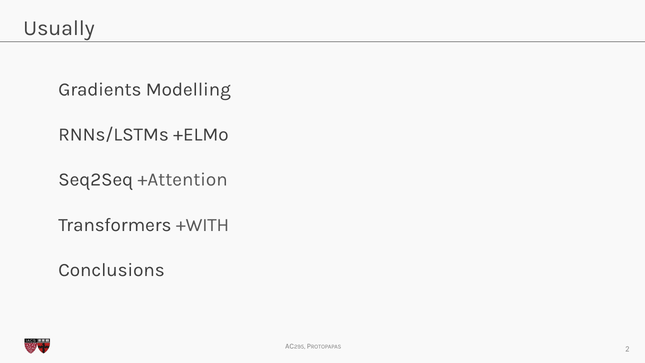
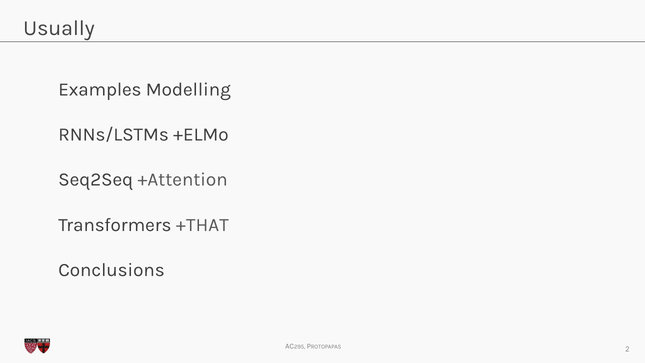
Gradients: Gradients -> Examples
+WITH: +WITH -> +THAT
